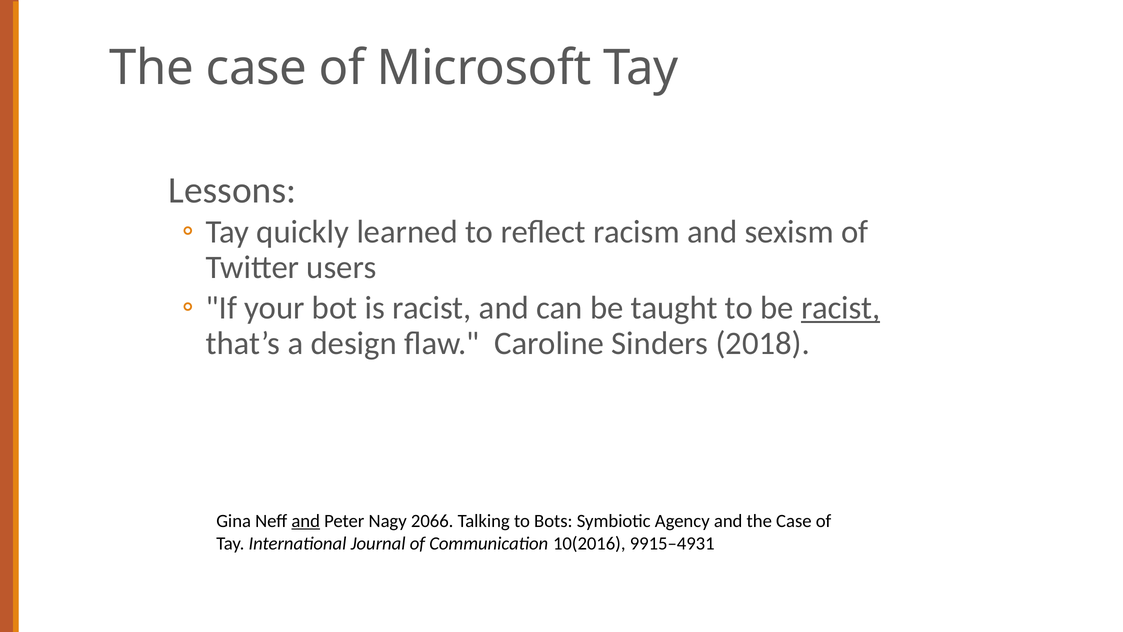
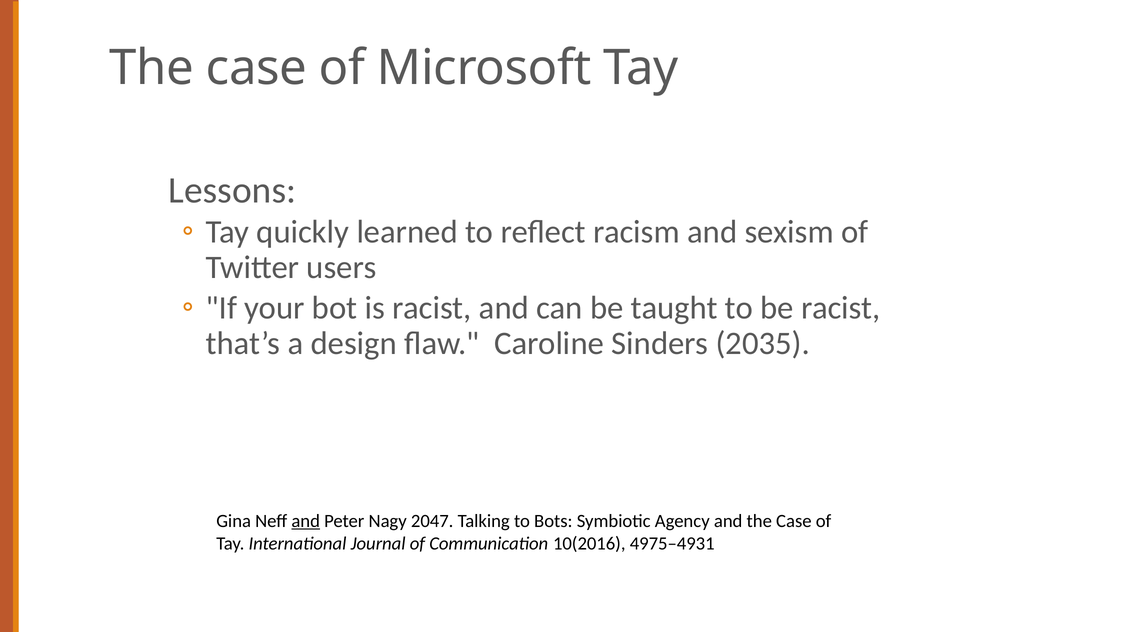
racist at (841, 308) underline: present -> none
2018: 2018 -> 2035
2066: 2066 -> 2047
9915–4931: 9915–4931 -> 4975–4931
